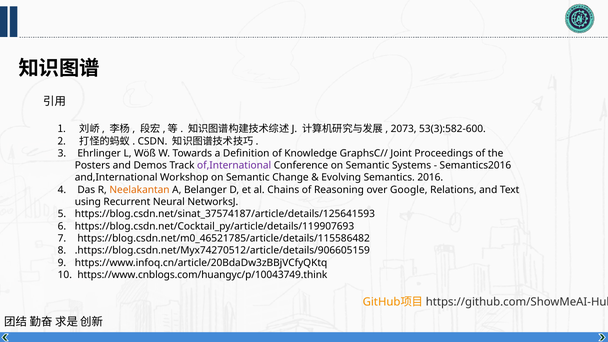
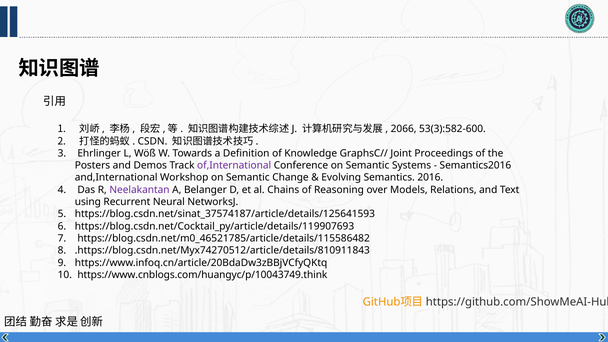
2073: 2073 -> 2066
Neelakantan colour: orange -> purple
Google: Google -> Models
.https://blog.csdn.net/Myx74270512/article/details/906605159: .https://blog.csdn.net/Myx74270512/article/details/906605159 -> .https://blog.csdn.net/Myx74270512/article/details/810911843
